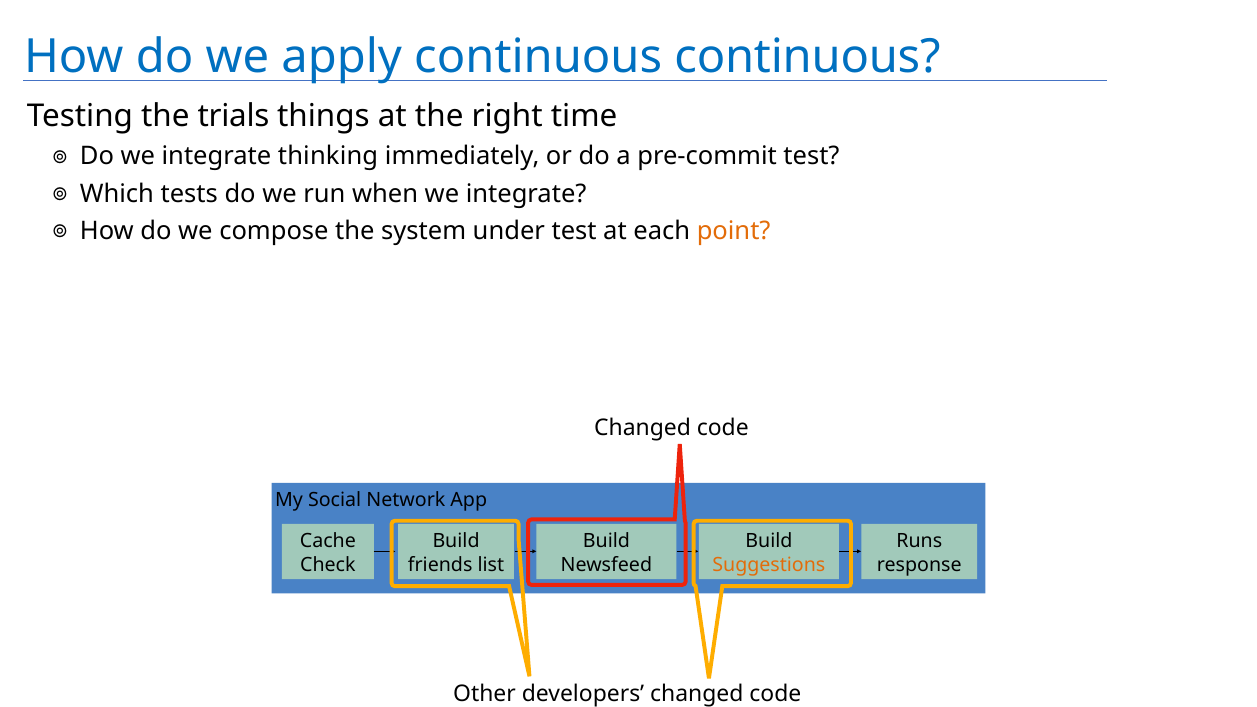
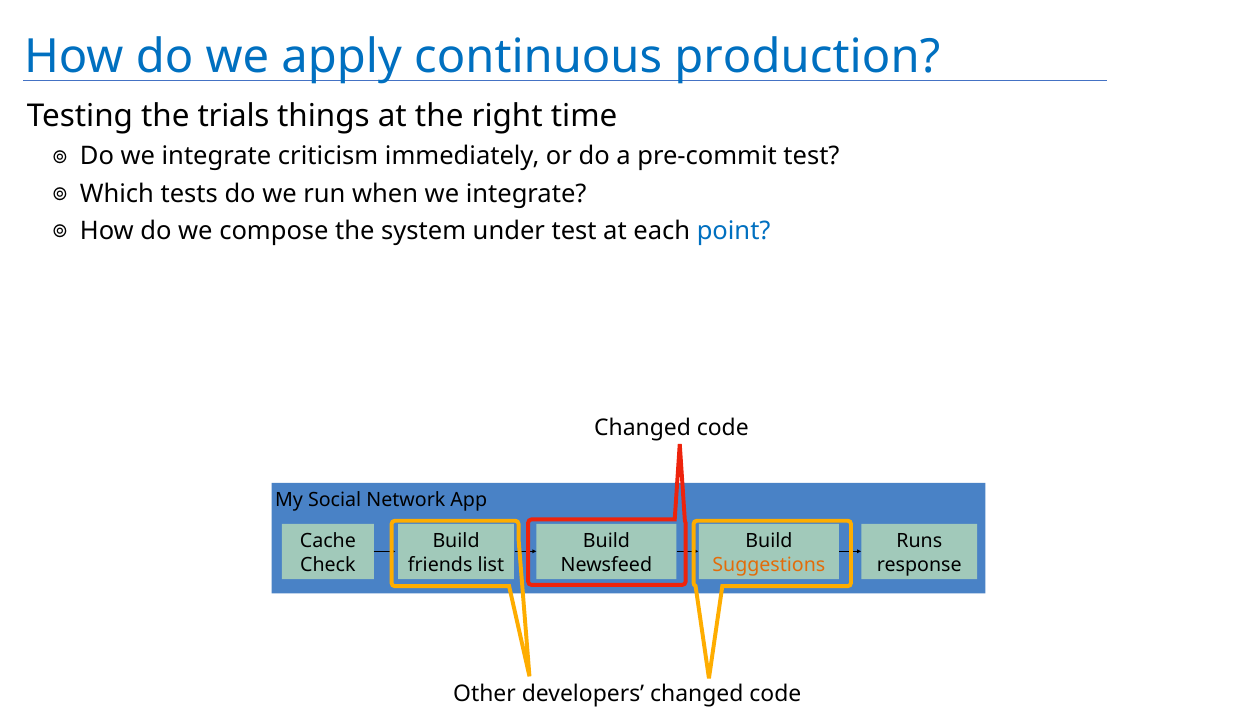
continuous continuous: continuous -> production
thinking: thinking -> criticism
point colour: orange -> blue
